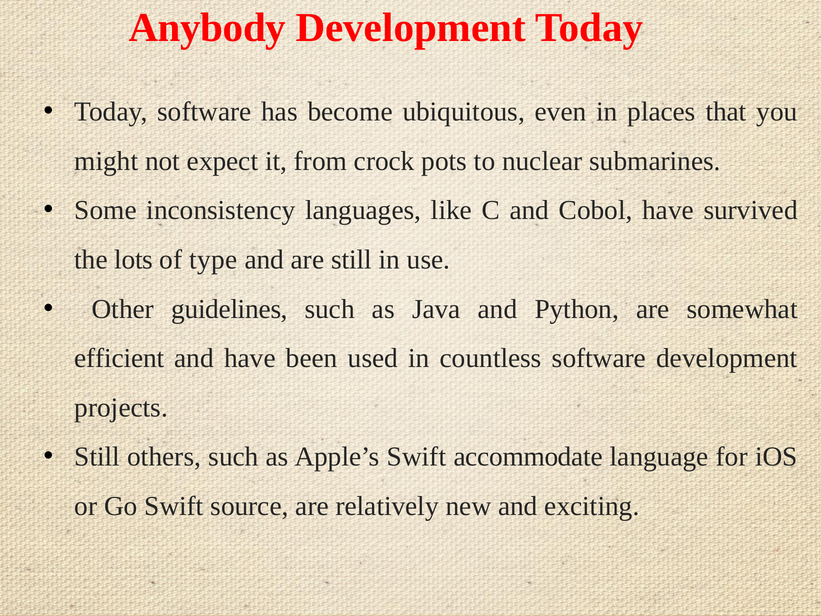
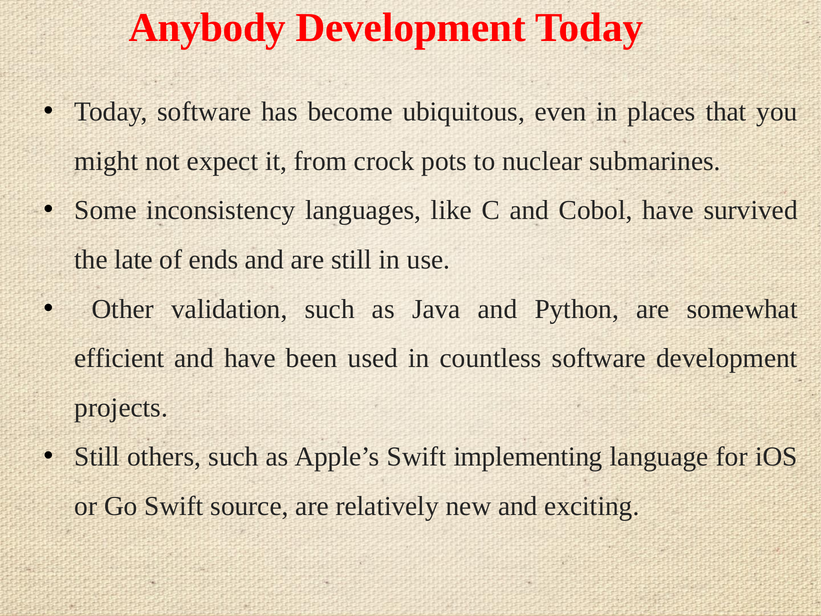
lots: lots -> late
type: type -> ends
guidelines: guidelines -> validation
accommodate: accommodate -> implementing
